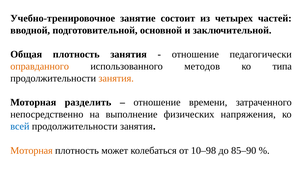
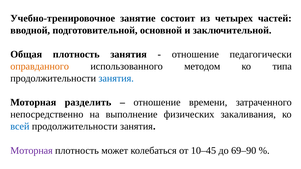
методов: методов -> методом
занятия at (116, 79) colour: orange -> blue
напряжения: напряжения -> закаливания
Моторная at (32, 151) colour: orange -> purple
10–98: 10–98 -> 10–45
85–90: 85–90 -> 69–90
